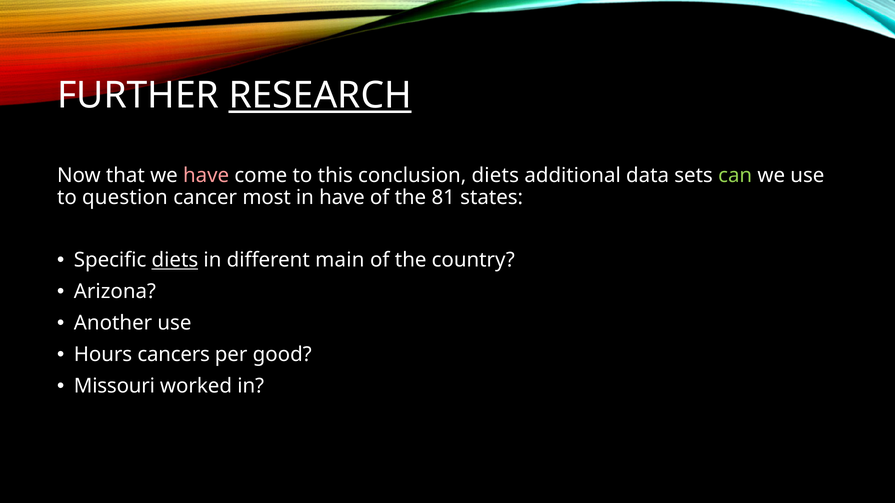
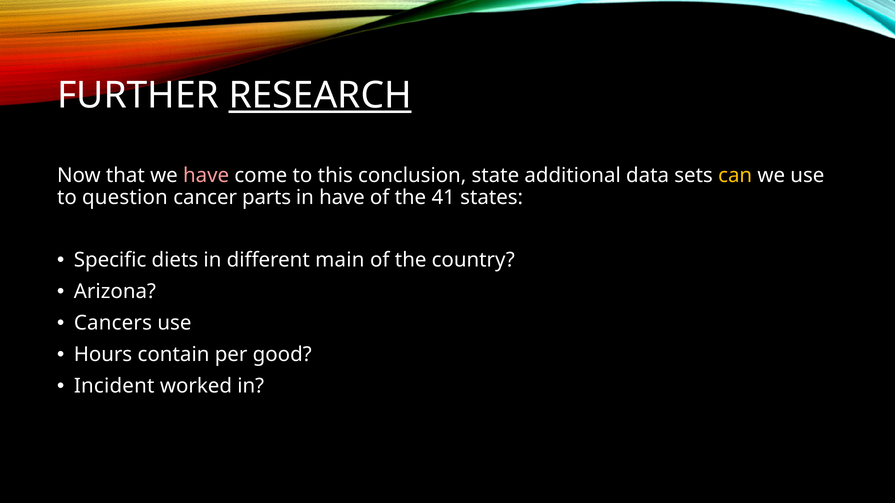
conclusion diets: diets -> state
can colour: light green -> yellow
most: most -> parts
81: 81 -> 41
diets at (175, 260) underline: present -> none
Another: Another -> Cancers
cancers: cancers -> contain
Missouri: Missouri -> Incident
